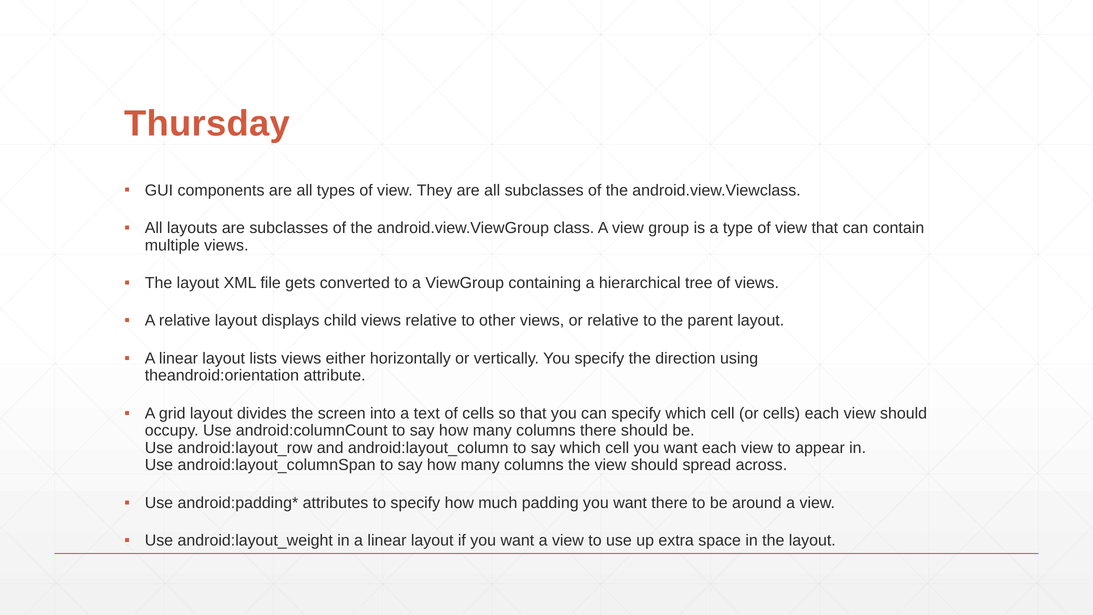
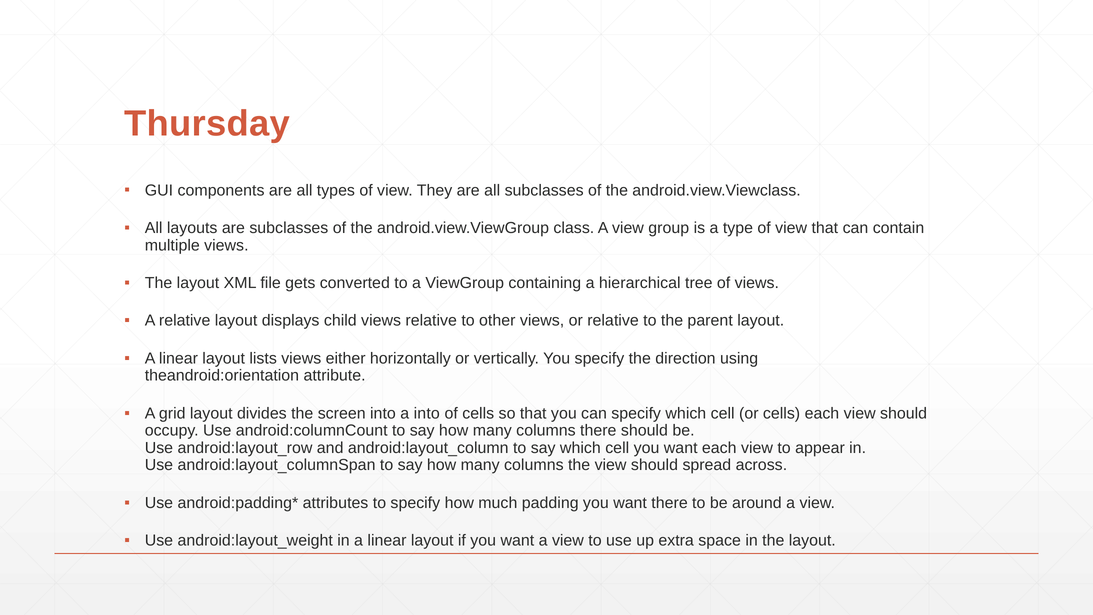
a text: text -> into
